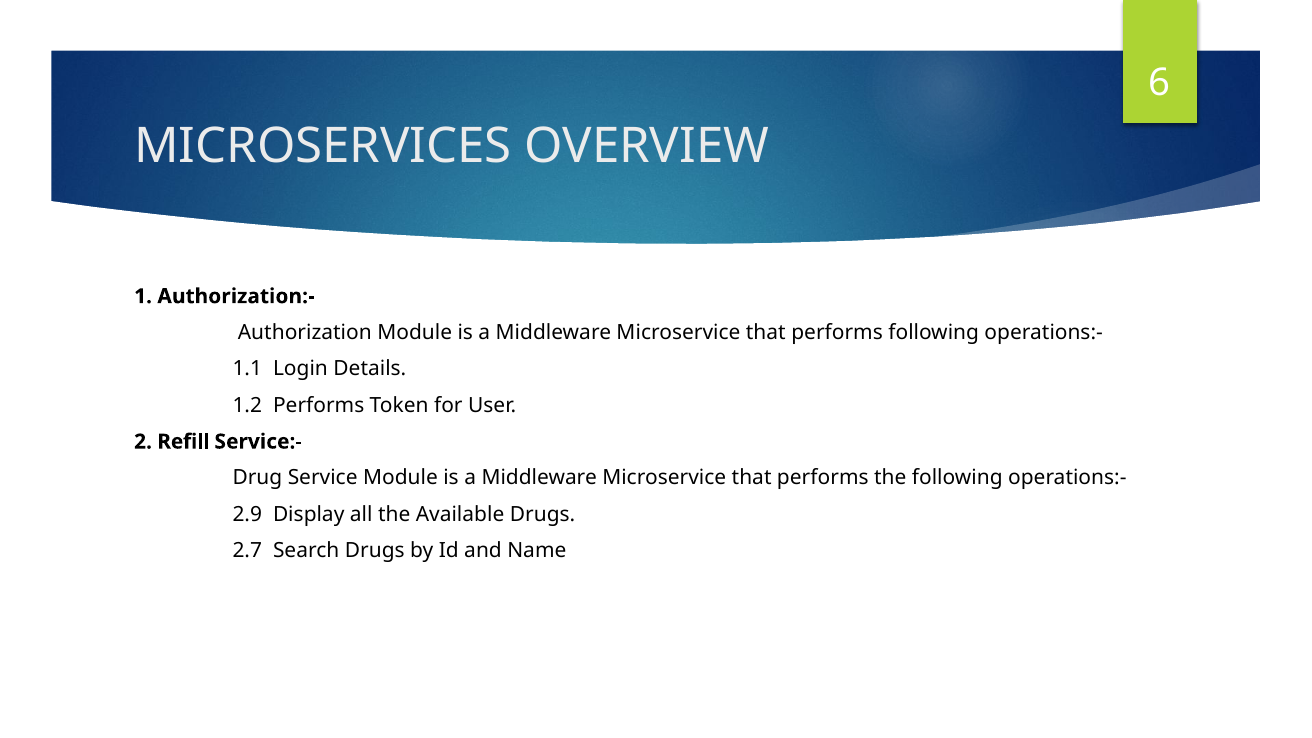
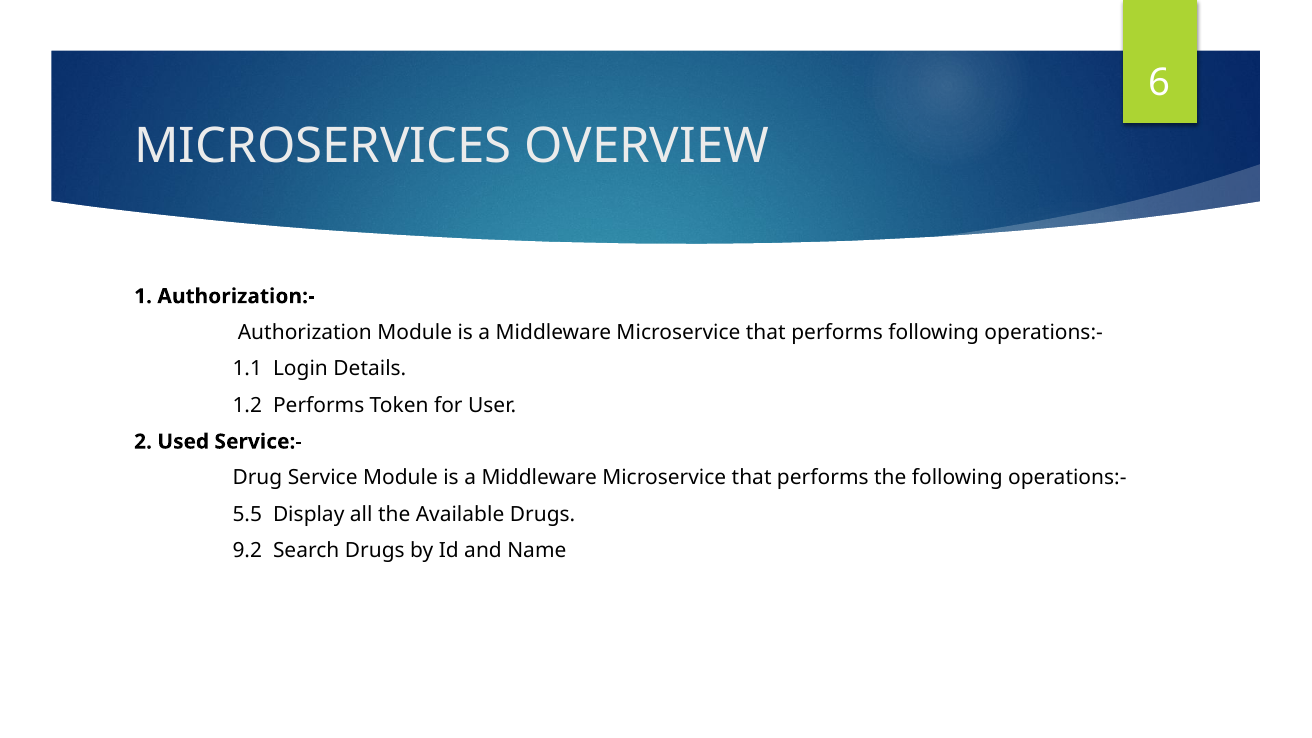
Refill: Refill -> Used
2.9: 2.9 -> 5.5
2.7: 2.7 -> 9.2
